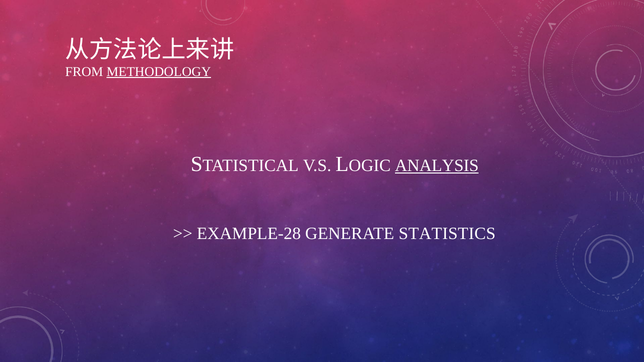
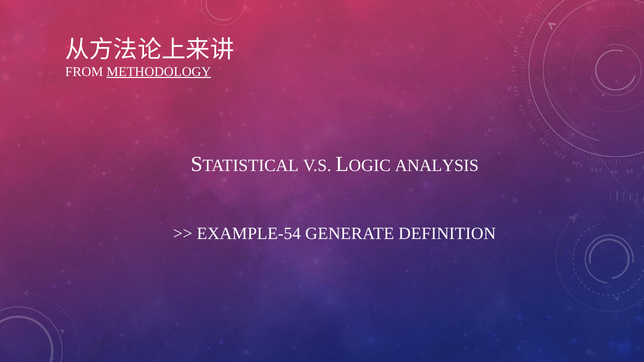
ANALYSIS underline: present -> none
EXAMPLE-28: EXAMPLE-28 -> EXAMPLE-54
STATISTICS: STATISTICS -> DEFINITION
